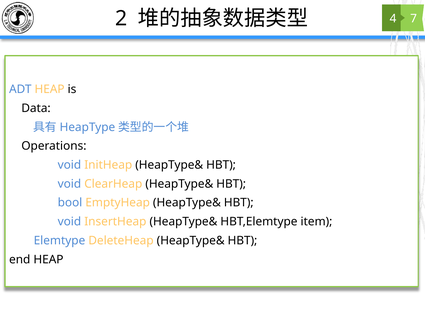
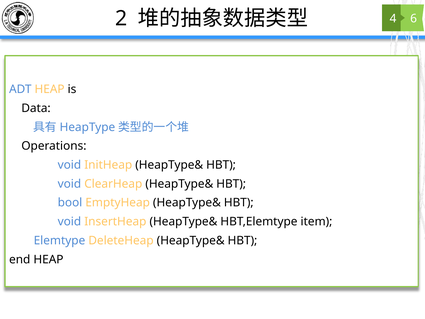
7: 7 -> 6
